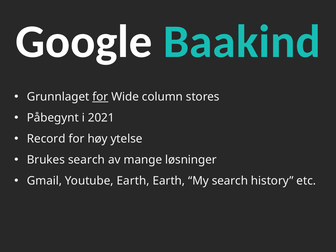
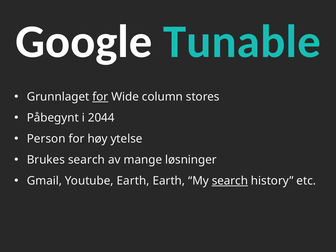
Baakind: Baakind -> Tunable
2021: 2021 -> 2044
Record: Record -> Person
search at (230, 181) underline: none -> present
